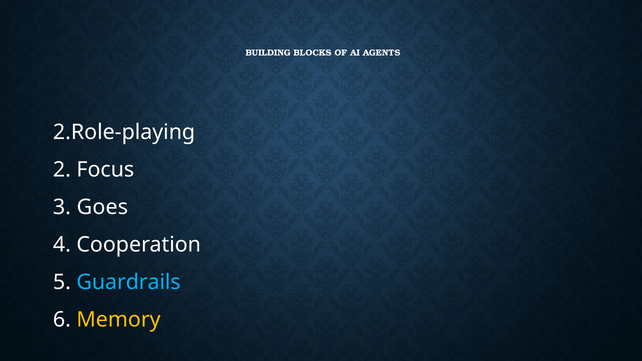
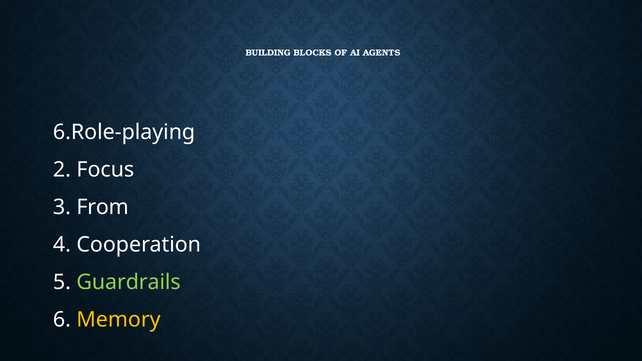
2.Role-playing: 2.Role-playing -> 6.Role-playing
Goes: Goes -> From
Guardrails colour: light blue -> light green
